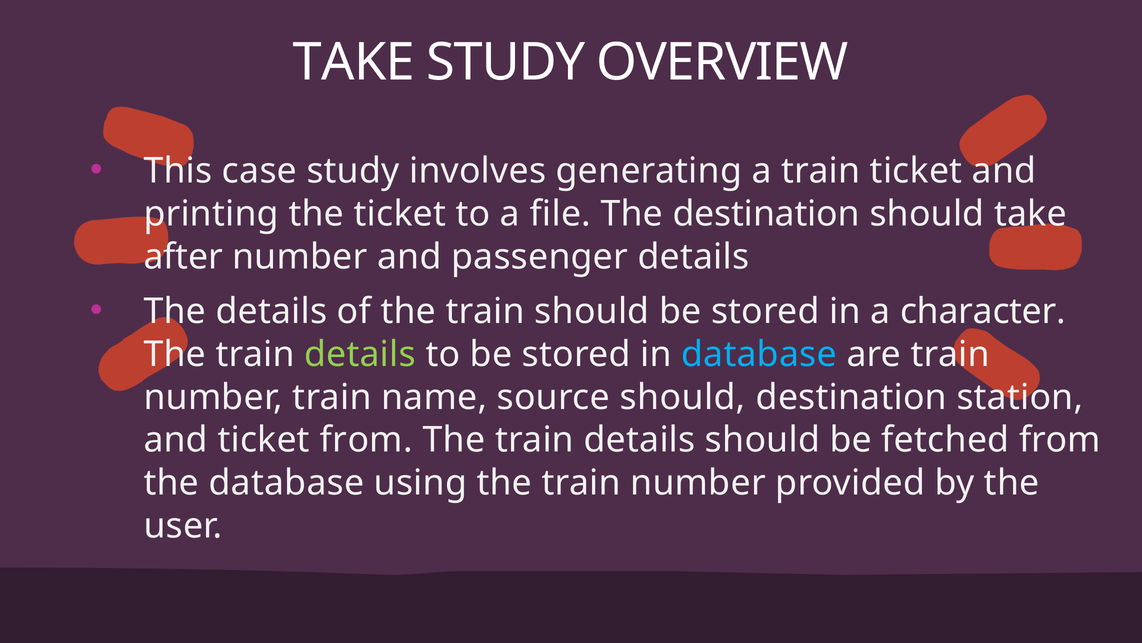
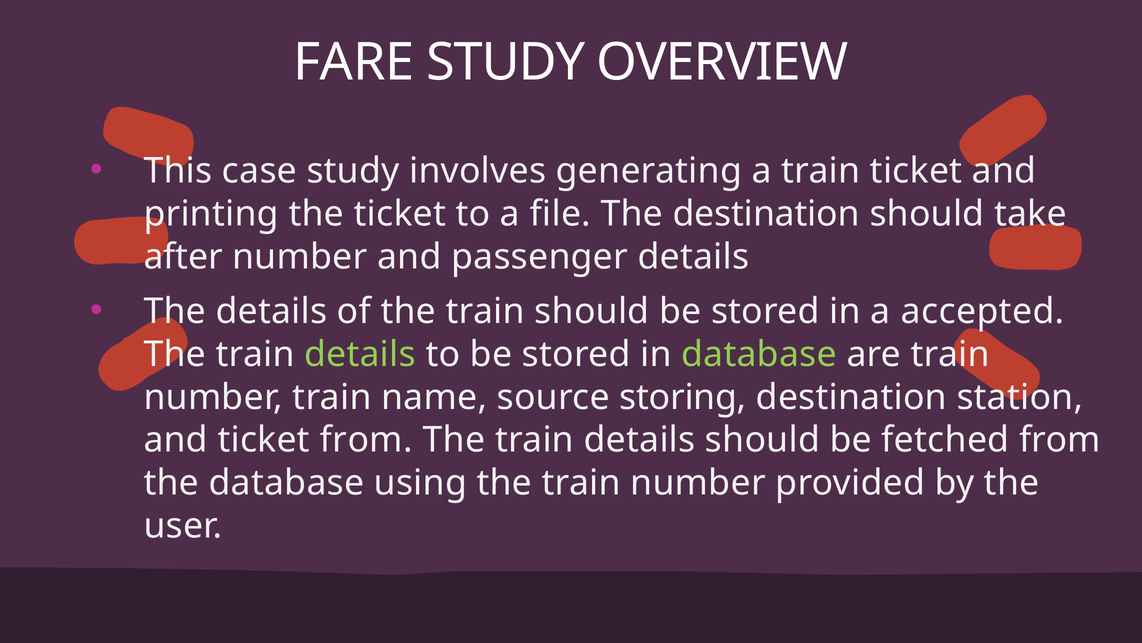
TAKE at (354, 62): TAKE -> FARE
character: character -> accepted
database at (759, 354) colour: light blue -> light green
source should: should -> storing
